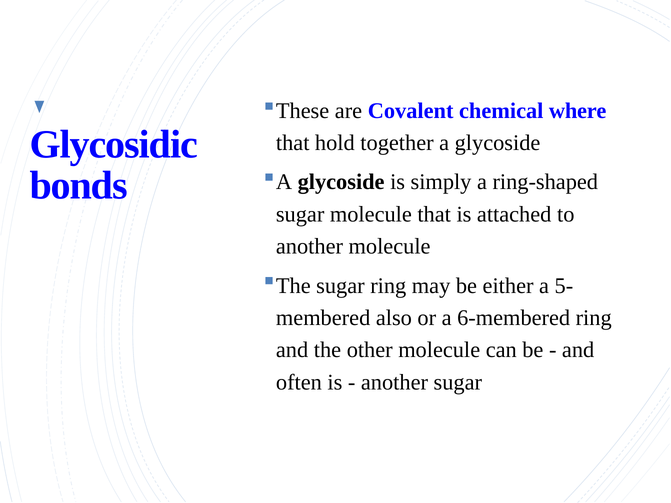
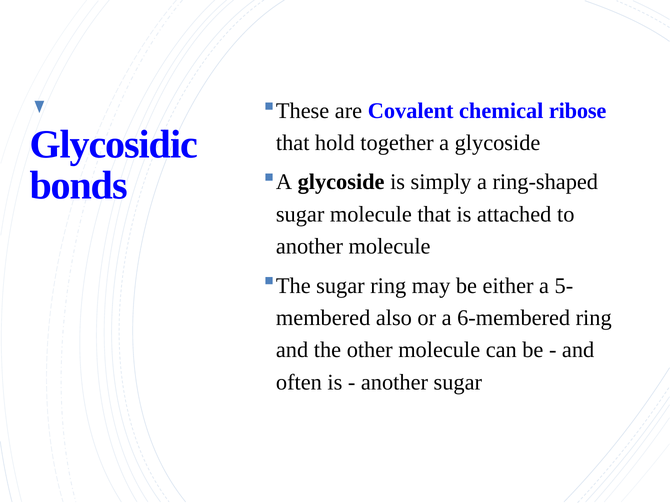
where: where -> ribose
